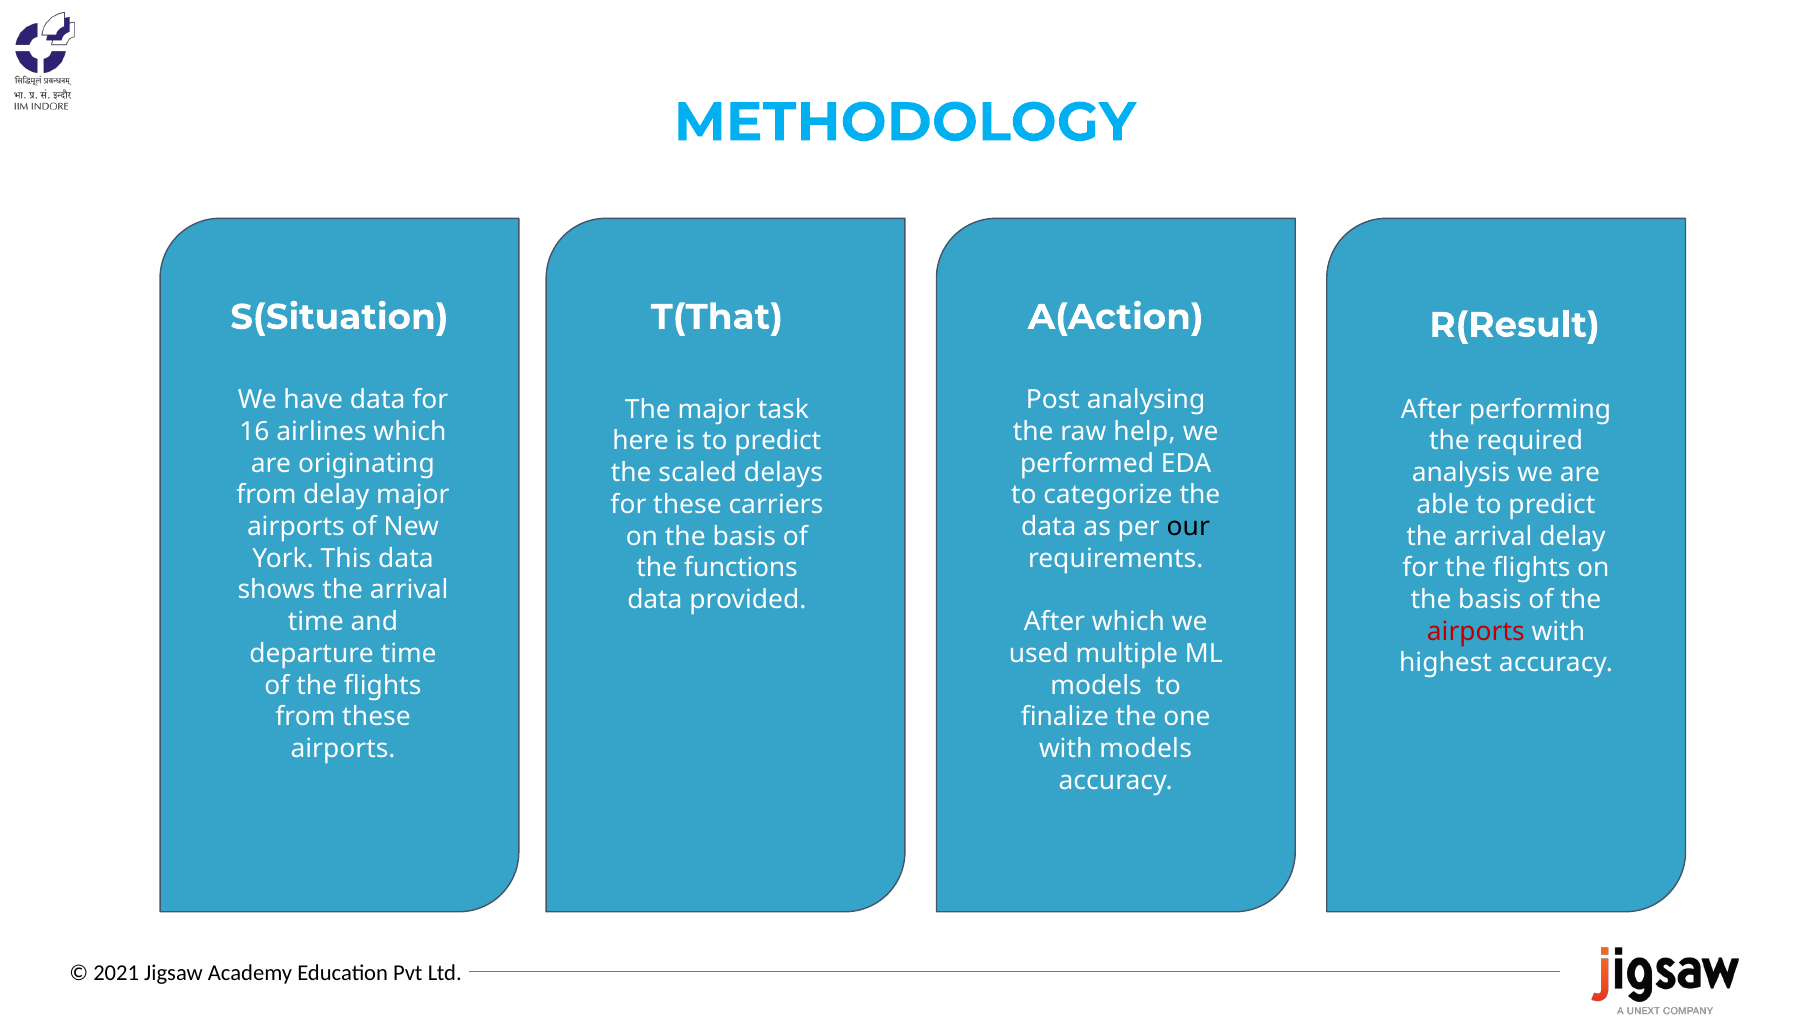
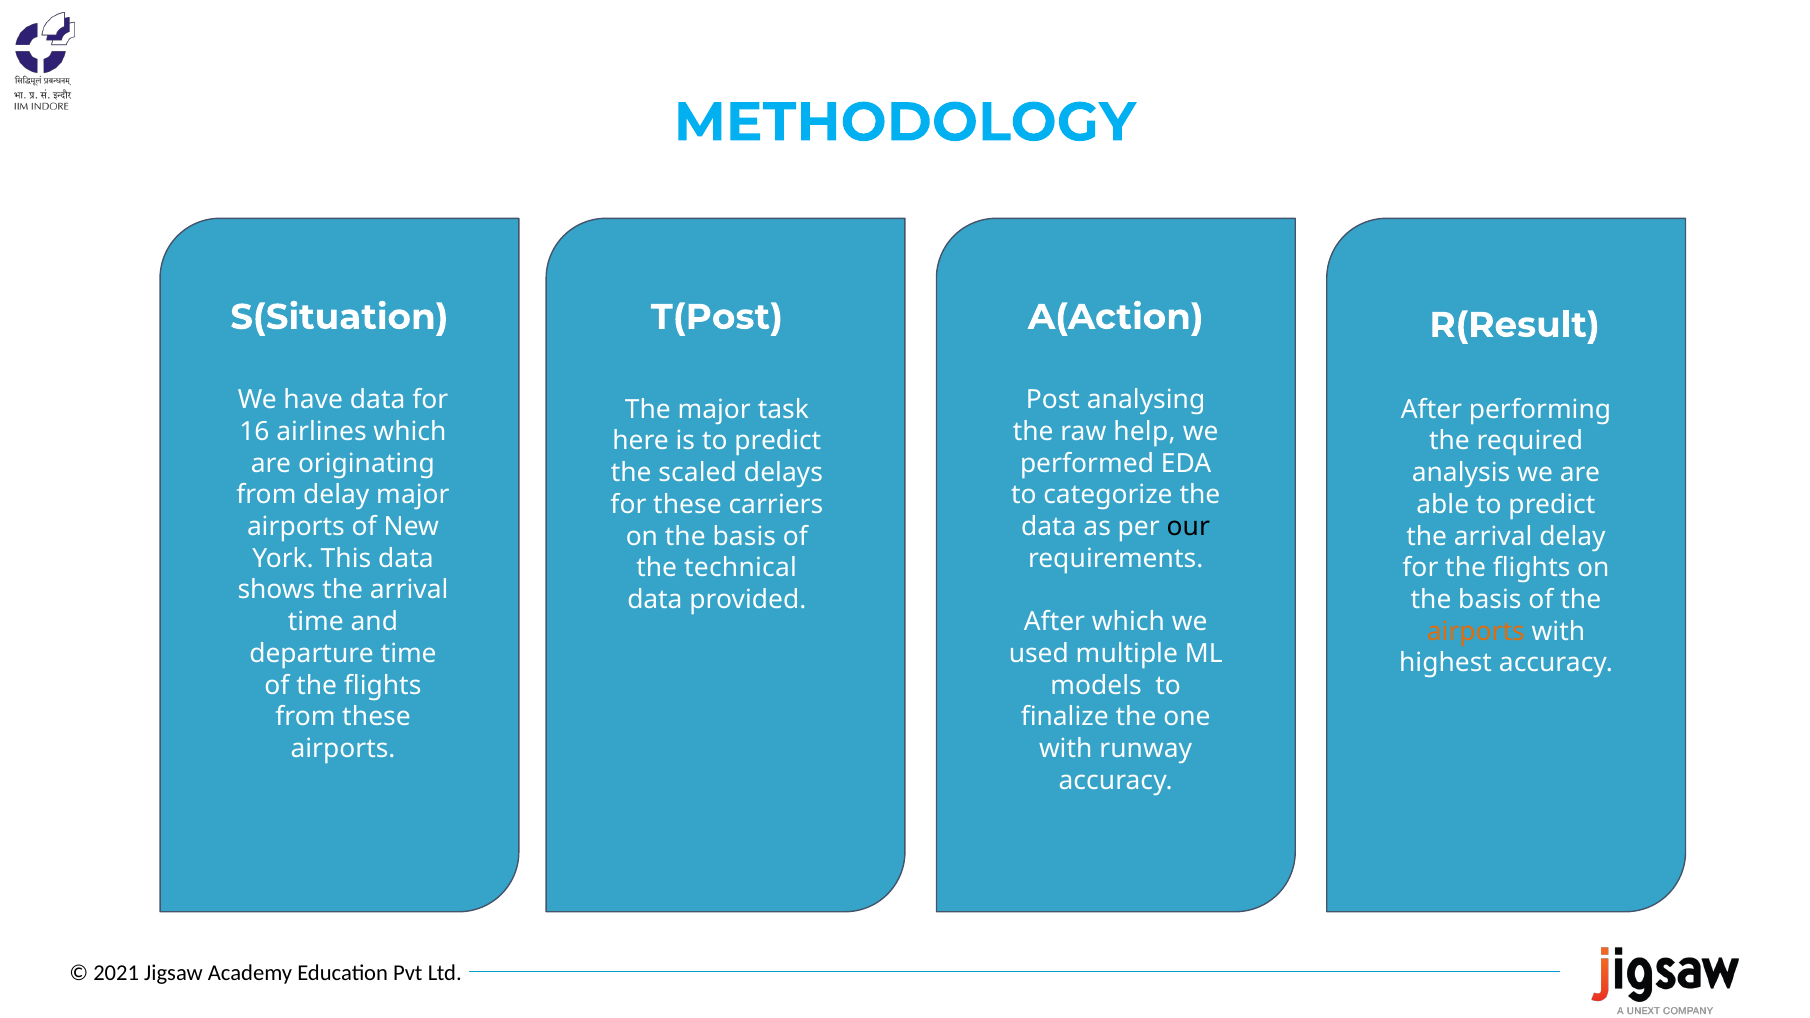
T(That: T(That -> T(Post
functions: functions -> technical
airports at (1476, 631) colour: red -> orange
with models: models -> runway
